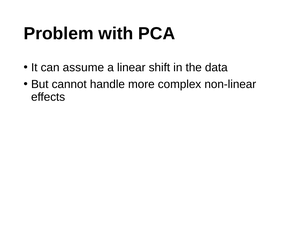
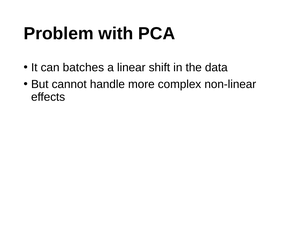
assume: assume -> batches
